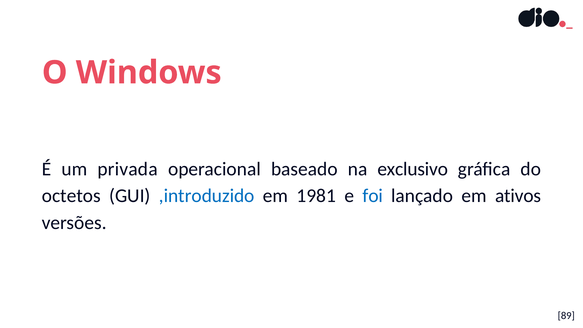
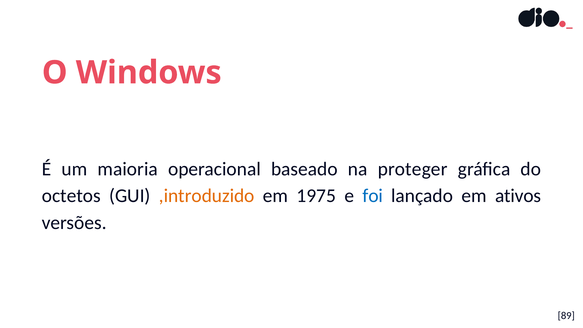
privada: privada -> maioria
exclusivo: exclusivo -> proteger
,introduzido colour: blue -> orange
1981: 1981 -> 1975
